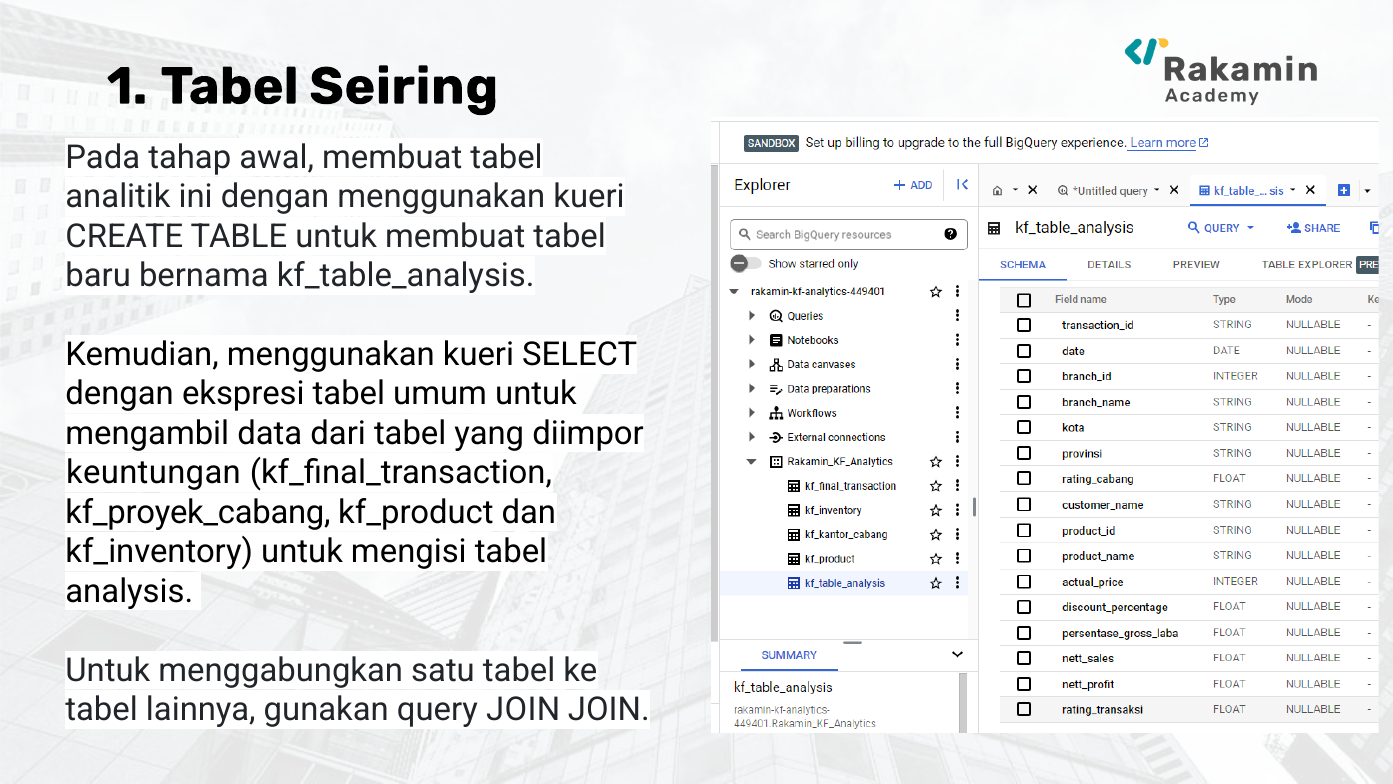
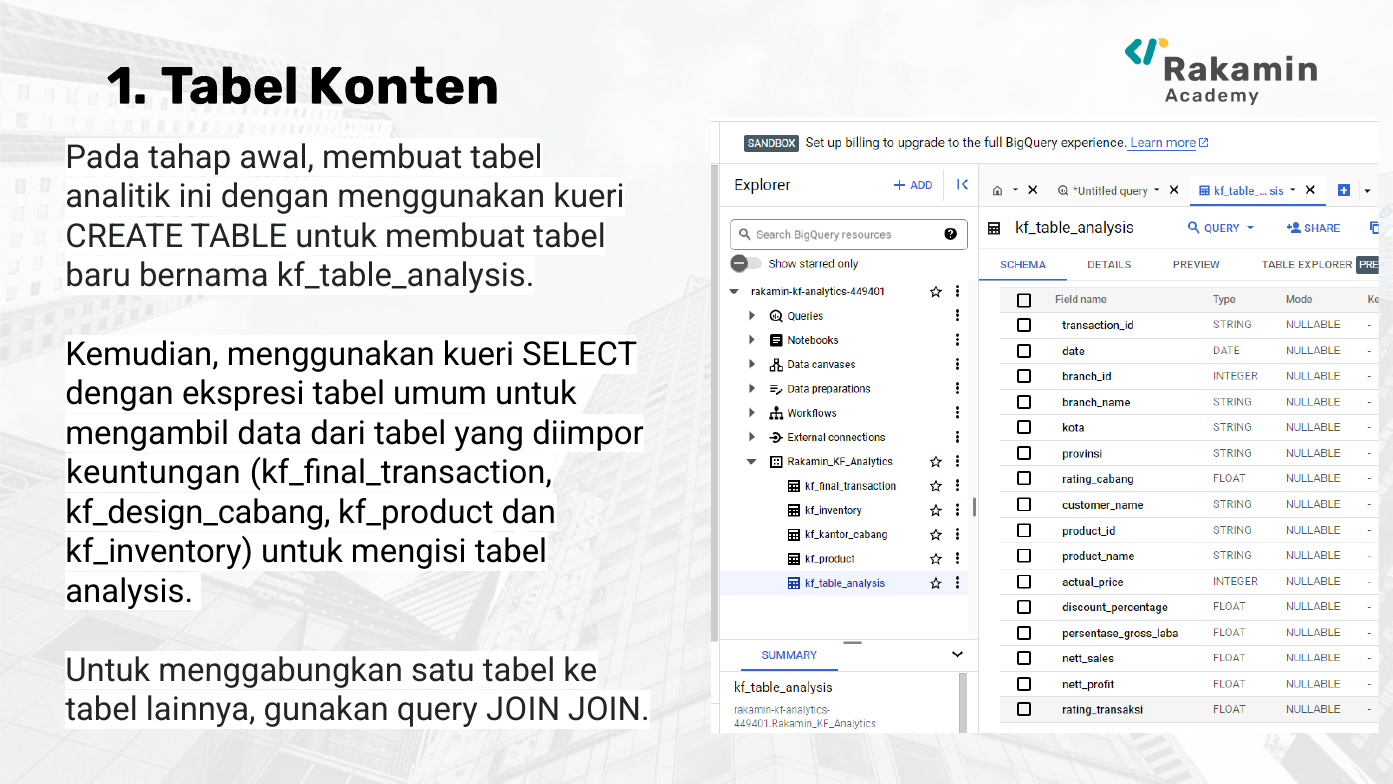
Seiring: Seiring -> Konten
kf_proyek_cabang: kf_proyek_cabang -> kf_design_cabang
